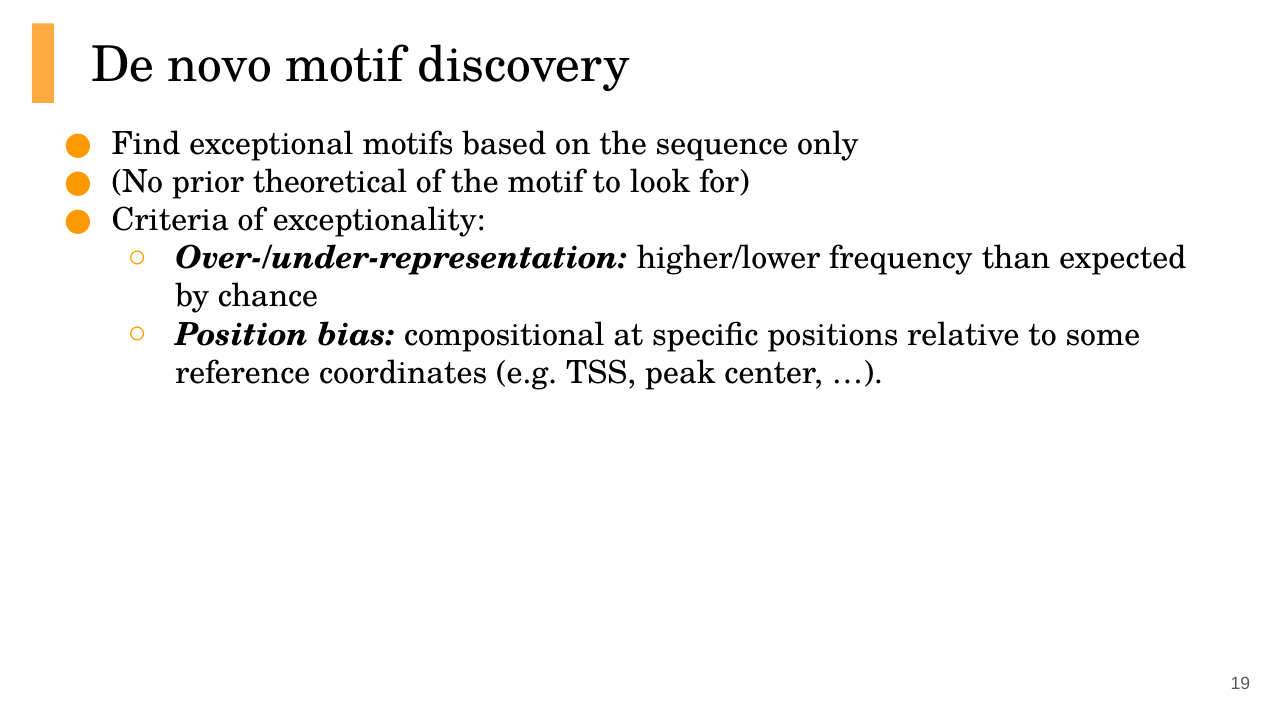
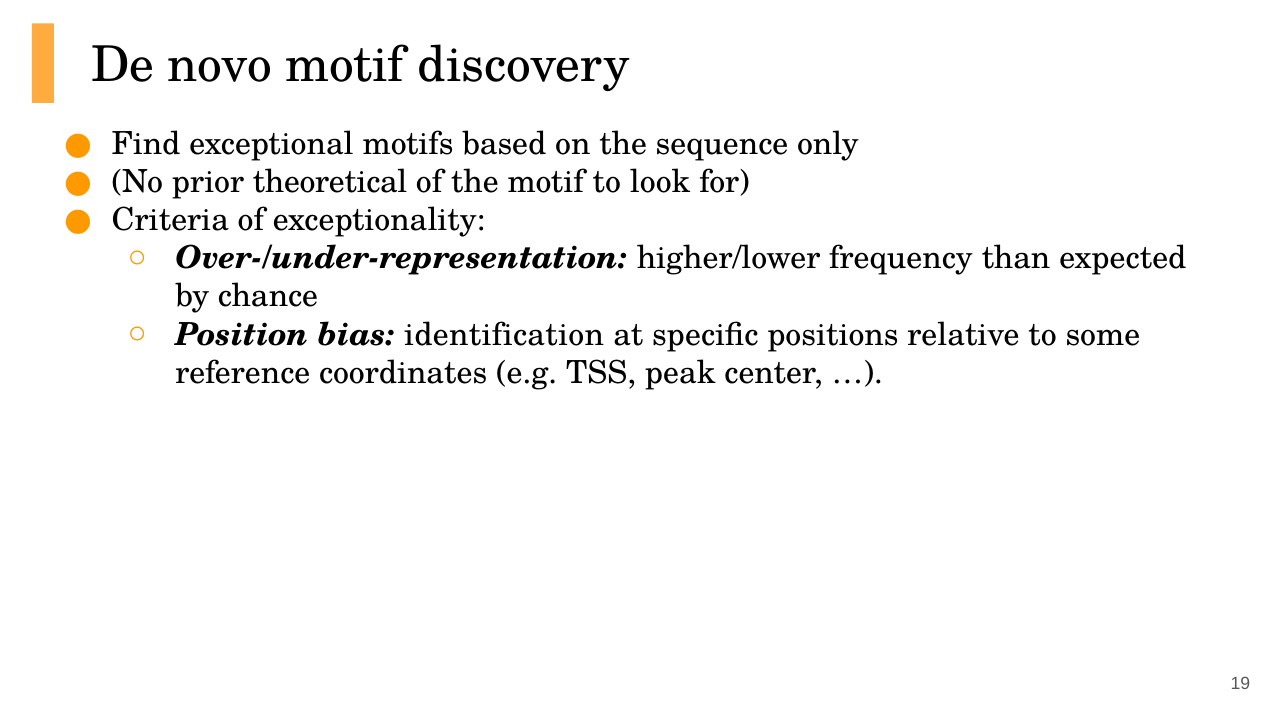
compositional: compositional -> identification
